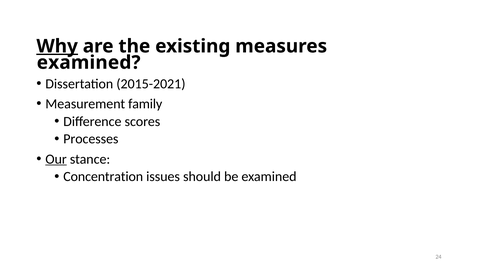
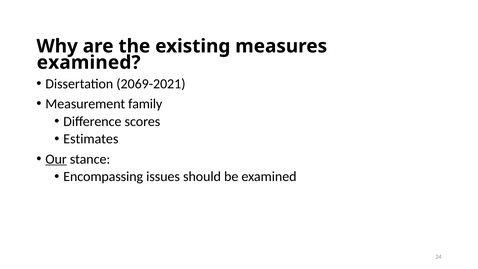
Why underline: present -> none
2015-2021: 2015-2021 -> 2069-2021
Processes: Processes -> Estimates
Concentration: Concentration -> Encompassing
